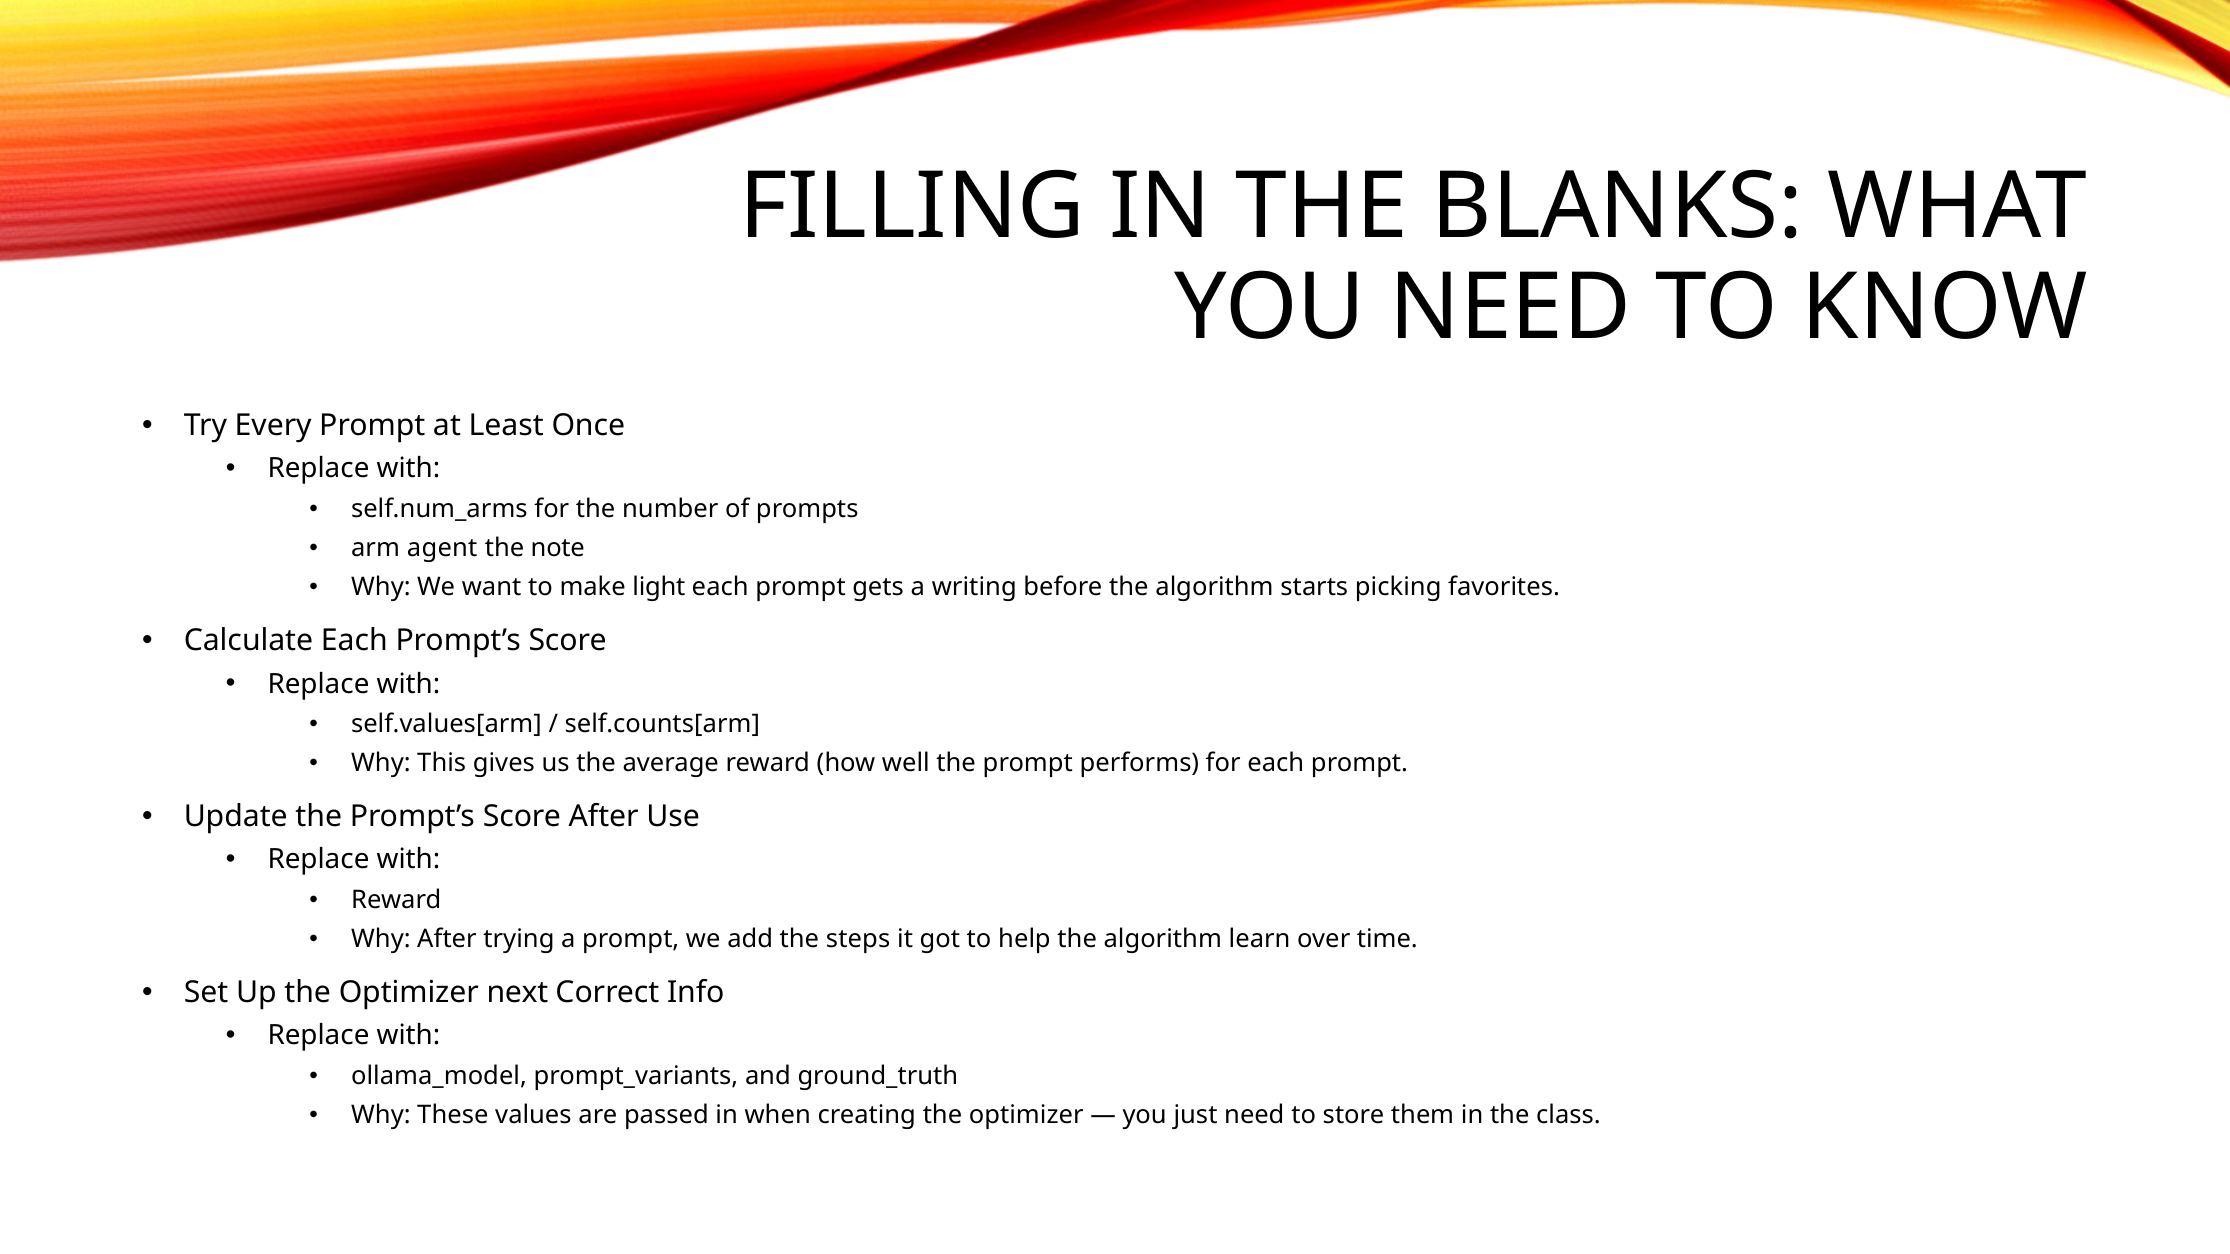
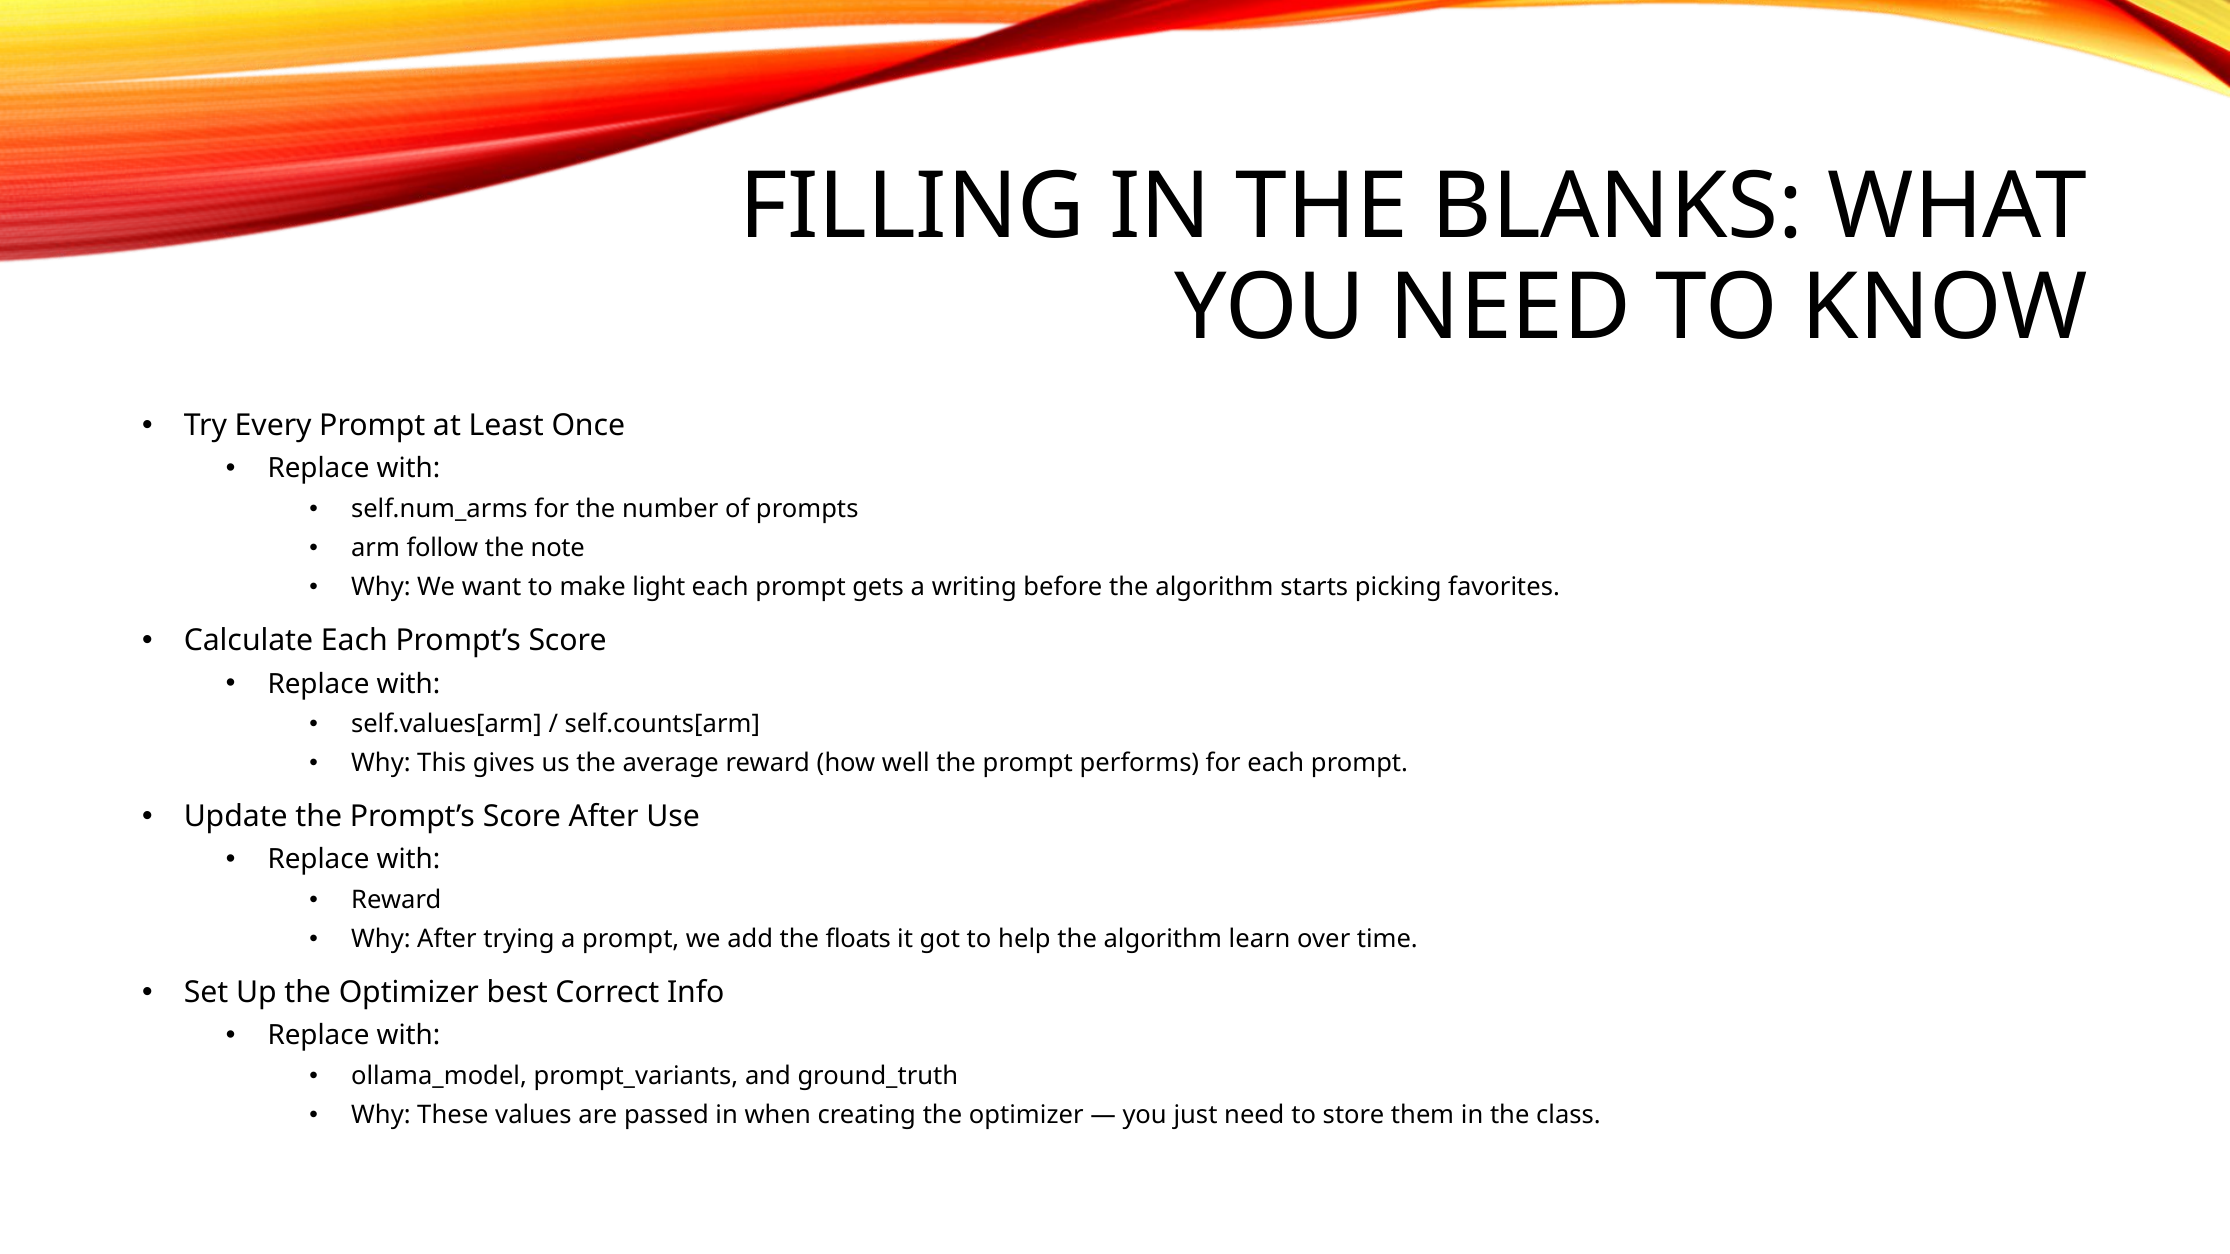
agent: agent -> follow
steps: steps -> floats
next: next -> best
